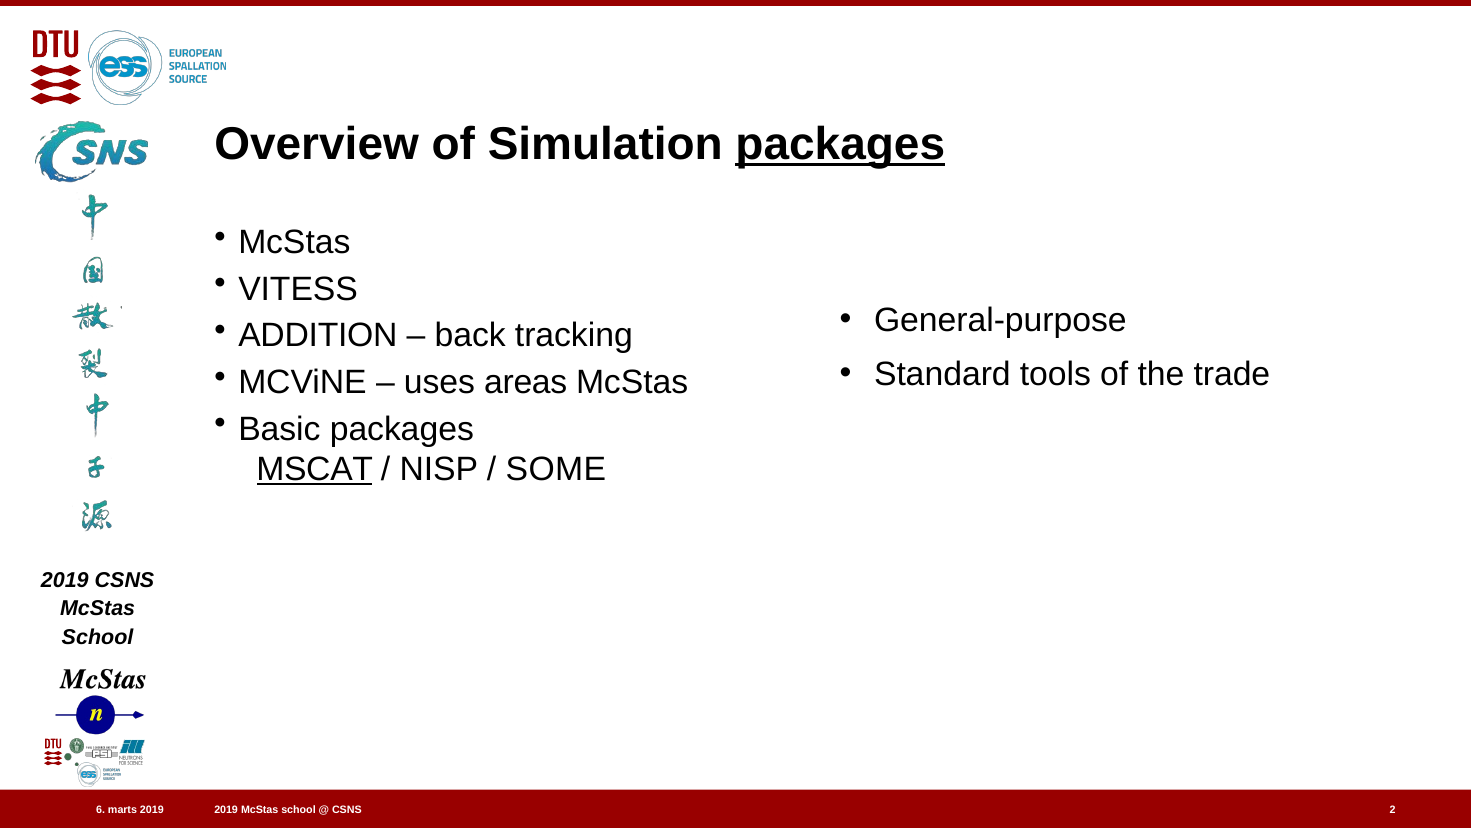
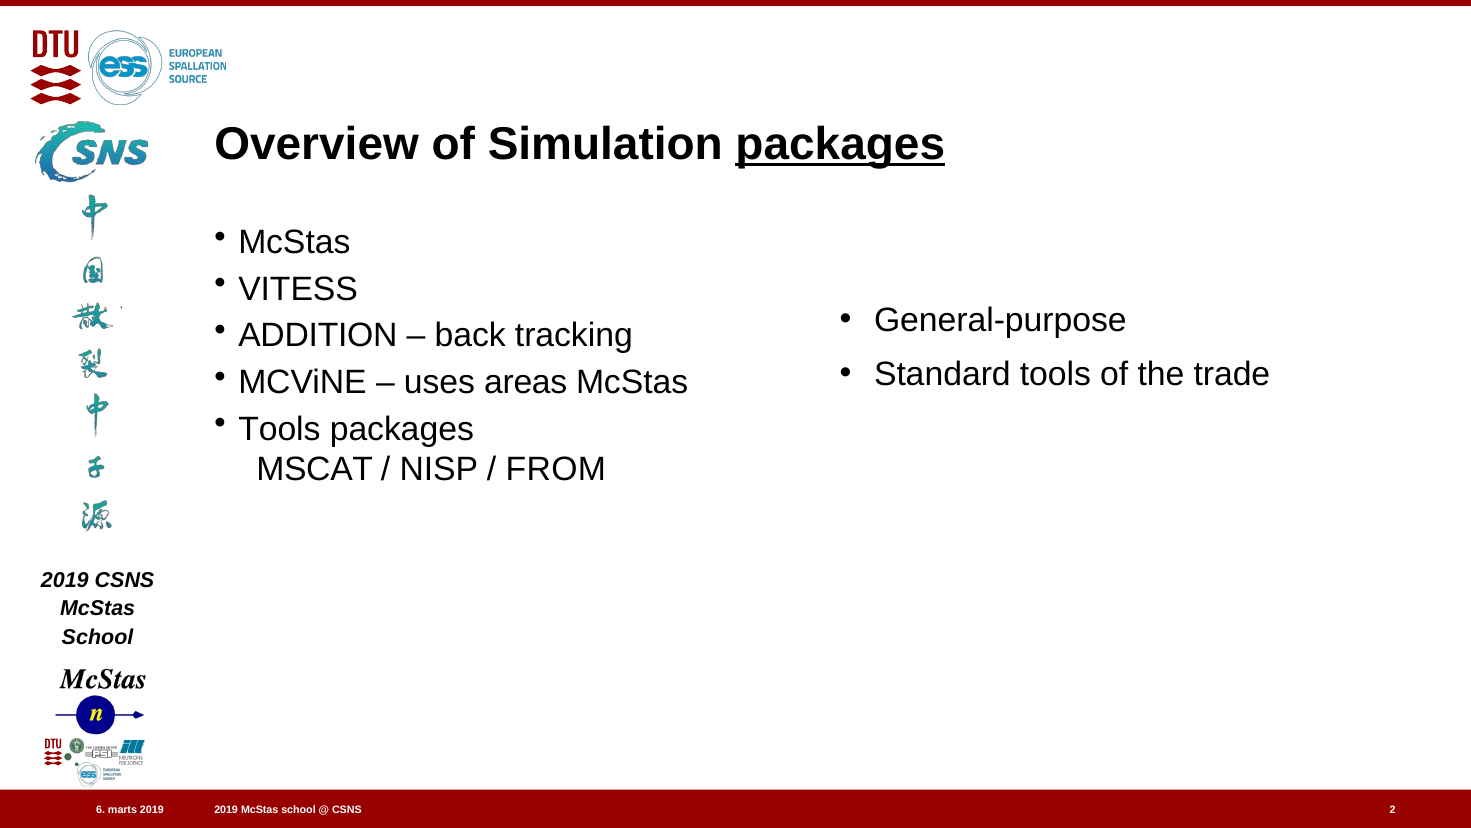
Basic at (279, 429): Basic -> Tools
MSCAT underline: present -> none
SOME: SOME -> FROM
